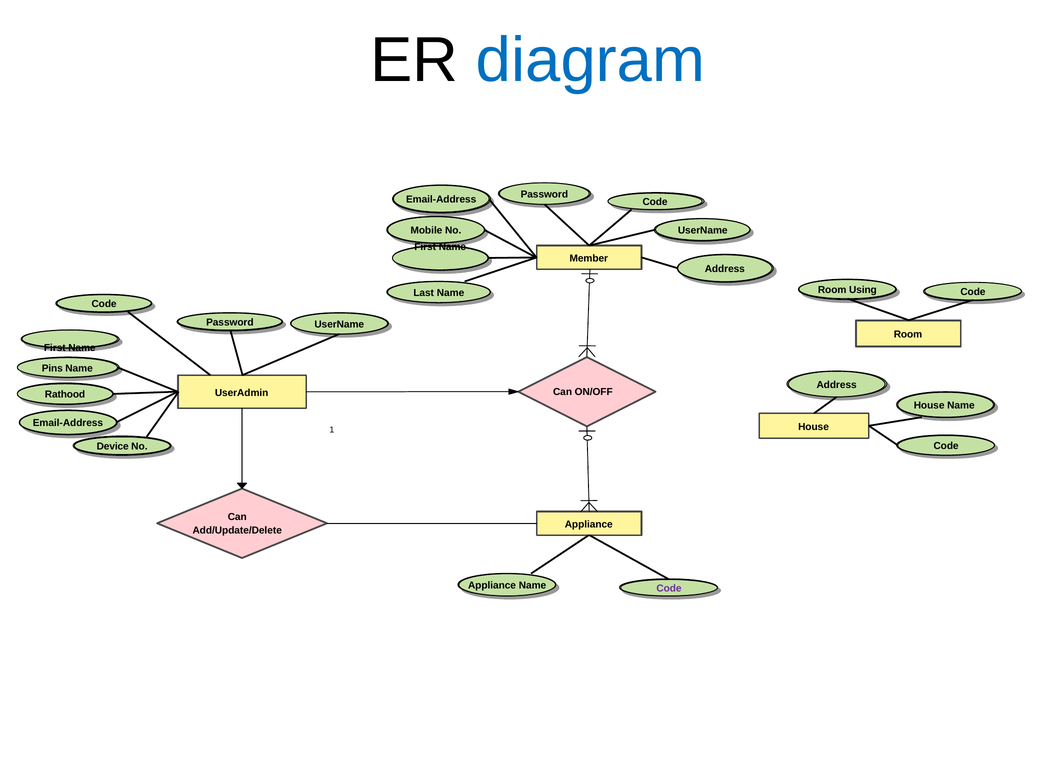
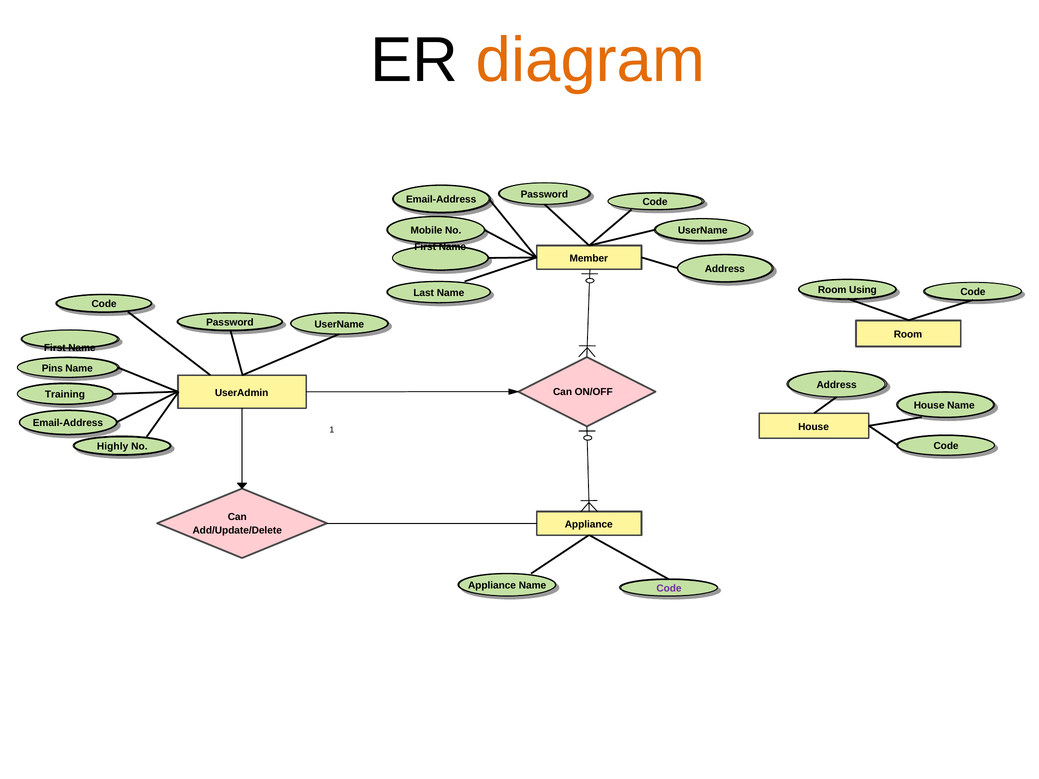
diagram colour: blue -> orange
Rathood: Rathood -> Training
Device: Device -> Highly
